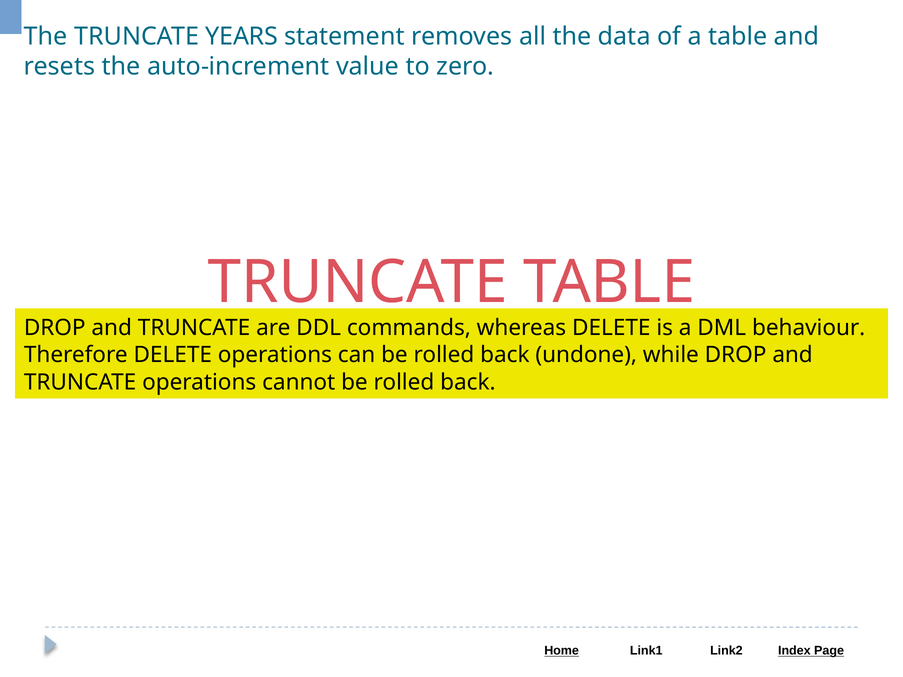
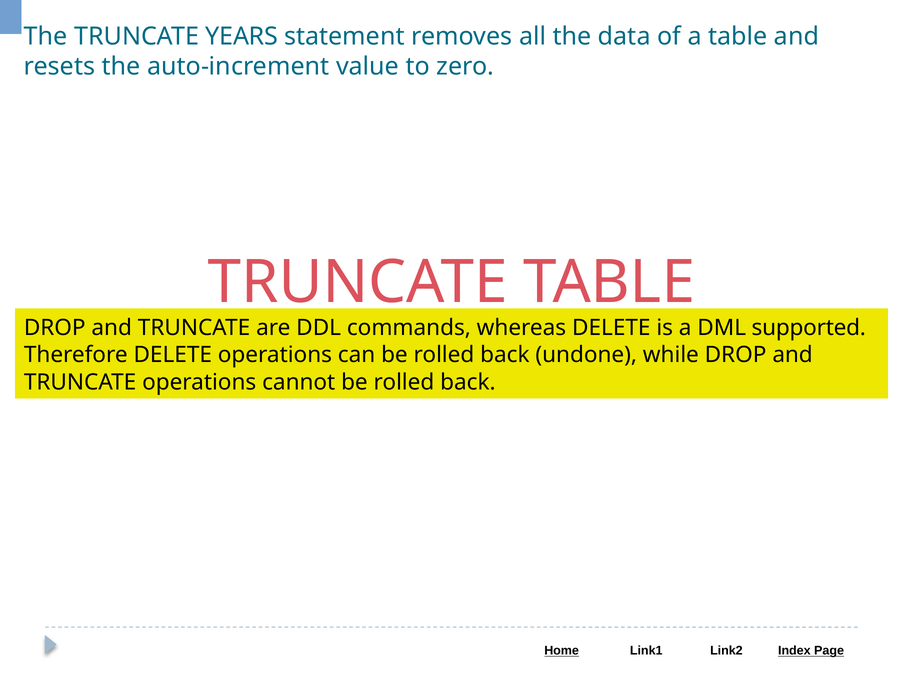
behaviour: behaviour -> supported
